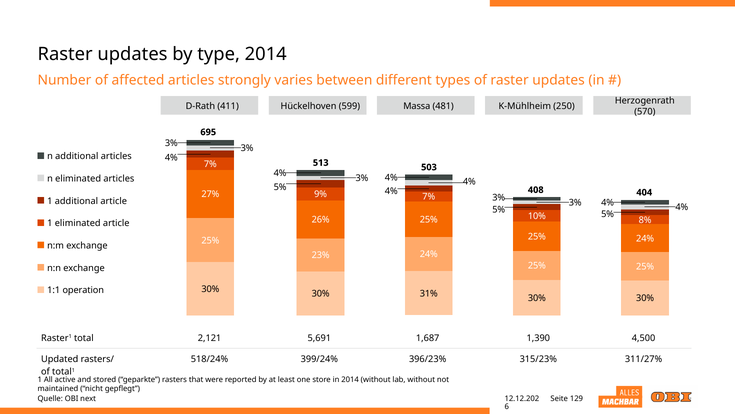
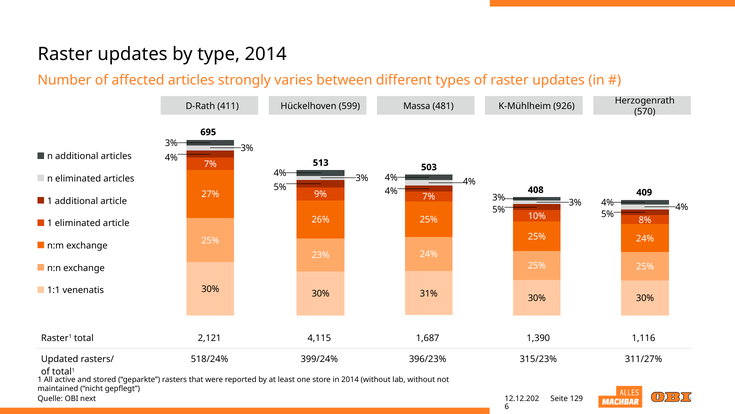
250: 250 -> 926
404: 404 -> 409
operation: operation -> venenatis
5,691: 5,691 -> 4,115
4,500: 4,500 -> 1,116
